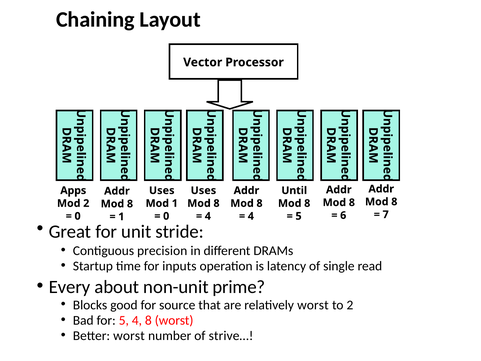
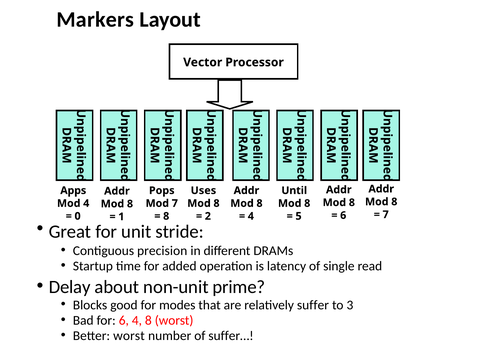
Chaining: Chaining -> Markers
Uses at (162, 190): Uses -> Pops
Mod 2: 2 -> 4
Mod 1: 1 -> 7
0 at (166, 216): 0 -> 8
4 at (208, 216): 4 -> 2
inputs: inputs -> added
Every: Every -> Delay
source: source -> modes
relatively worst: worst -> suffer
to 2: 2 -> 3
for 5: 5 -> 6
strive…: strive… -> suffer…
